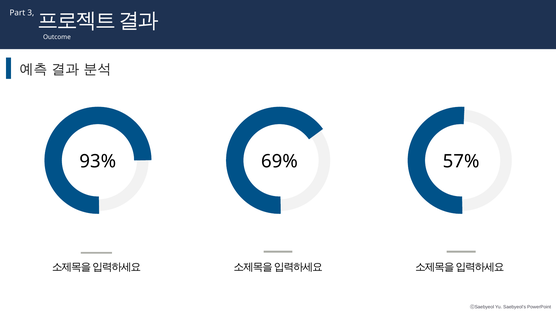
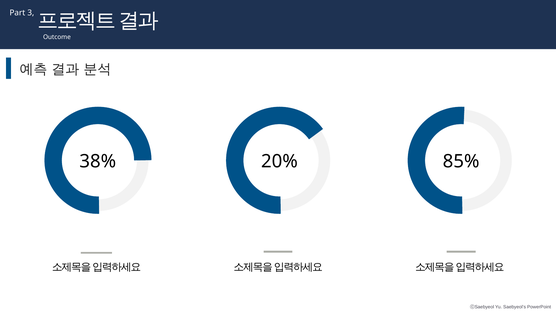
93%: 93% -> 38%
69%: 69% -> 20%
57%: 57% -> 85%
